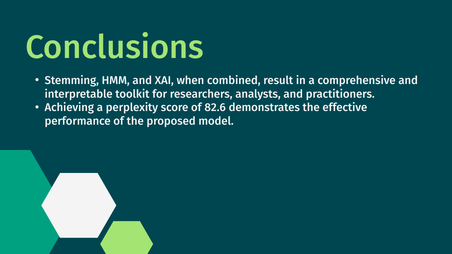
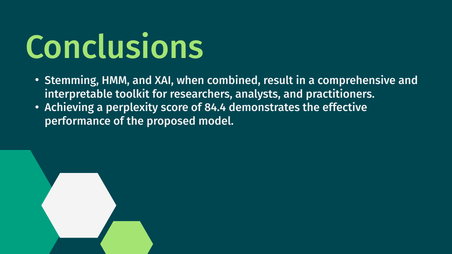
82.6: 82.6 -> 84.4
